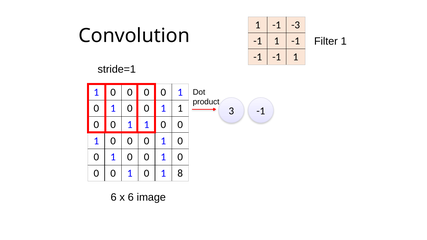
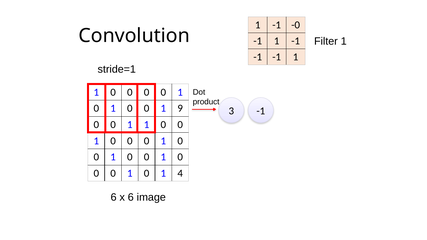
-3: -3 -> -0
1 at (180, 108): 1 -> 9
8: 8 -> 4
